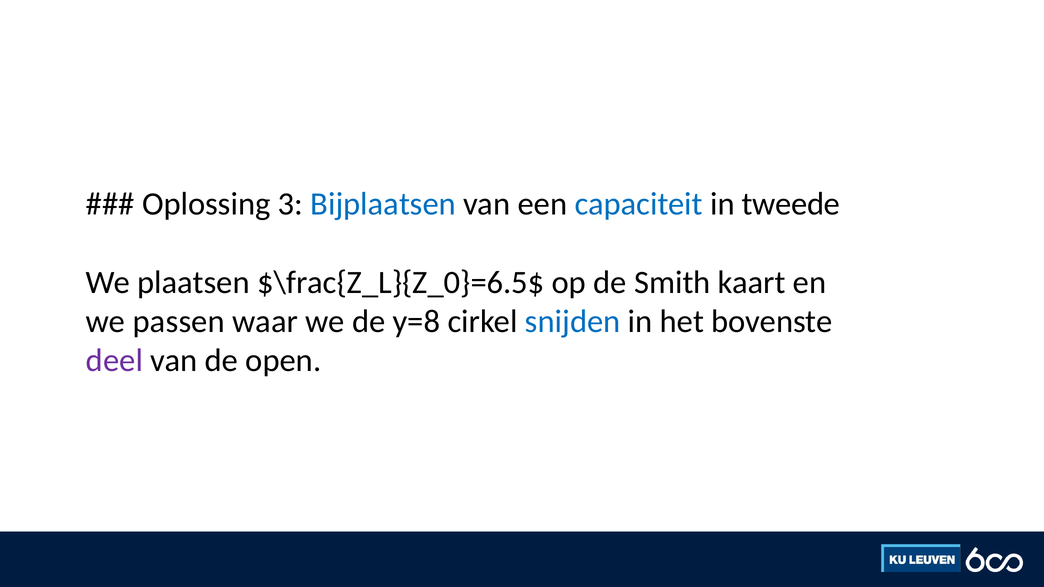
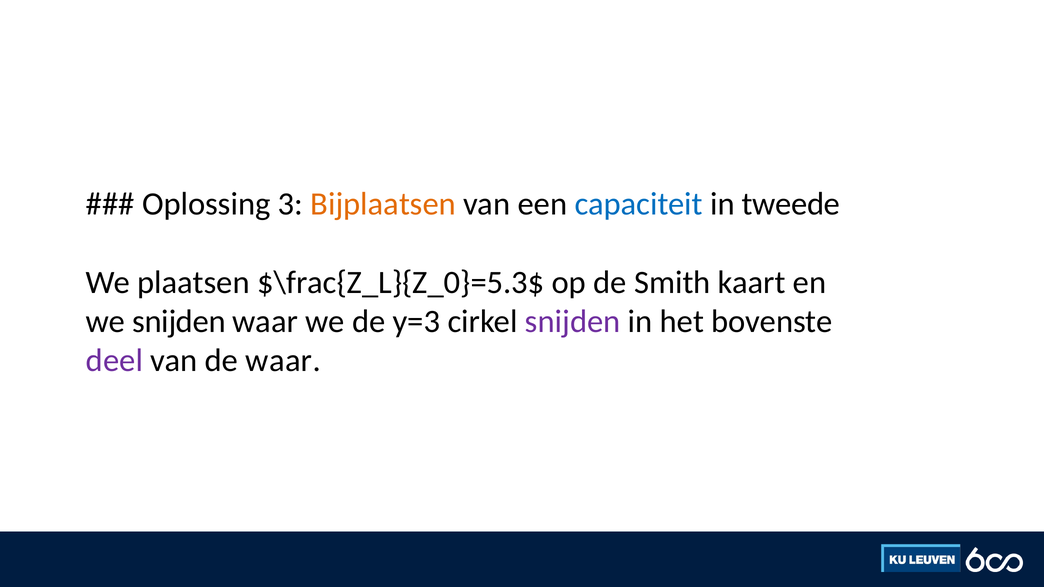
Bijplaatsen colour: blue -> orange
$\frac{Z_L}{Z_0}=6.5$: $\frac{Z_L}{Z_0}=6.5$ -> $\frac{Z_L}{Z_0}=5.3$
we passen: passen -> snijden
y=8: y=8 -> y=3
snijden at (573, 322) colour: blue -> purple
de open: open -> waar
